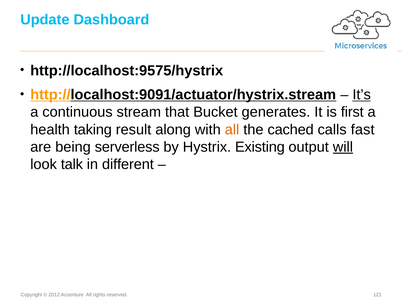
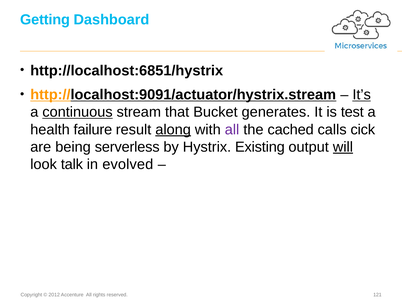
Update: Update -> Getting
http://localhost:9575/hystrix: http://localhost:9575/hystrix -> http://localhost:6851/hystrix
continuous underline: none -> present
first: first -> test
taking: taking -> failure
along underline: none -> present
all at (232, 129) colour: orange -> purple
fast: fast -> cick
different: different -> evolved
